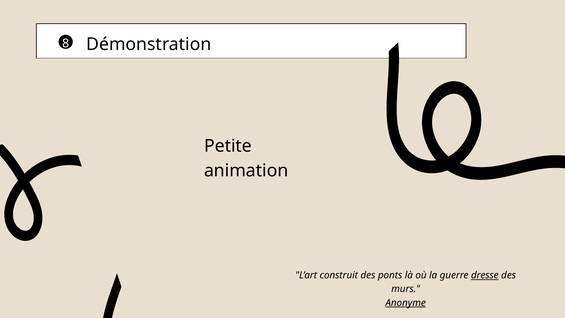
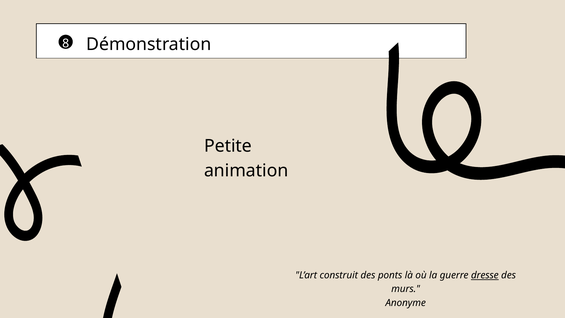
Anonyme underline: present -> none
